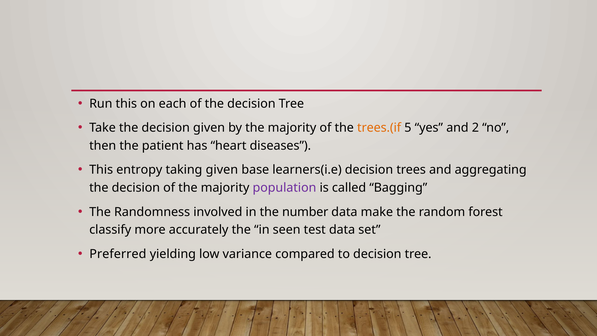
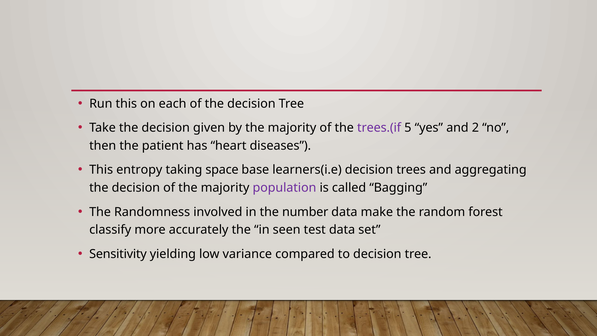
trees.(if colour: orange -> purple
taking given: given -> space
Preferred: Preferred -> Sensitivity
